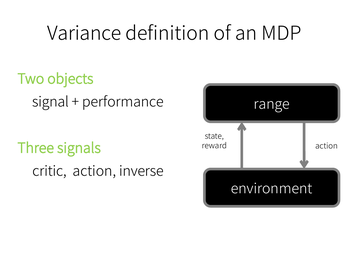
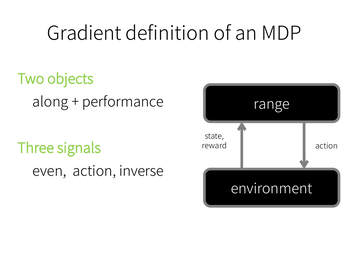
Variance: Variance -> Gradient
signal: signal -> along
critic: critic -> even
